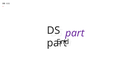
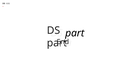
part at (75, 33) colour: purple -> black
